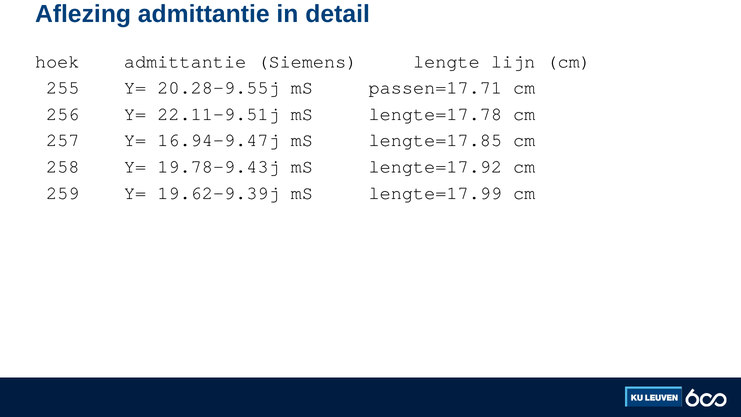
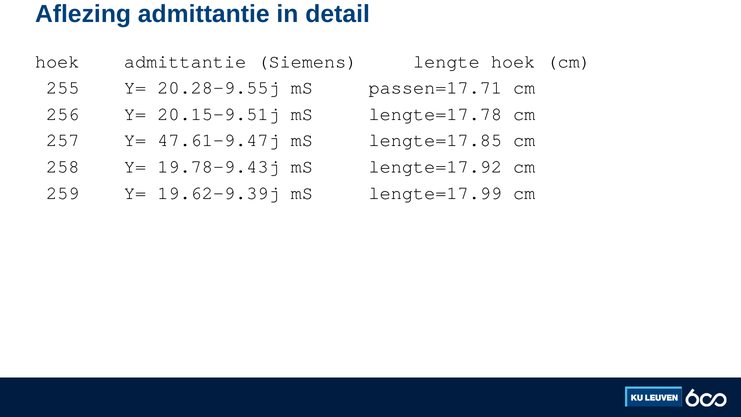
lengte lijn: lijn -> hoek
22.11-9.51j: 22.11-9.51j -> 20.15-9.51j
16.94-9.47j: 16.94-9.47j -> 47.61-9.47j
